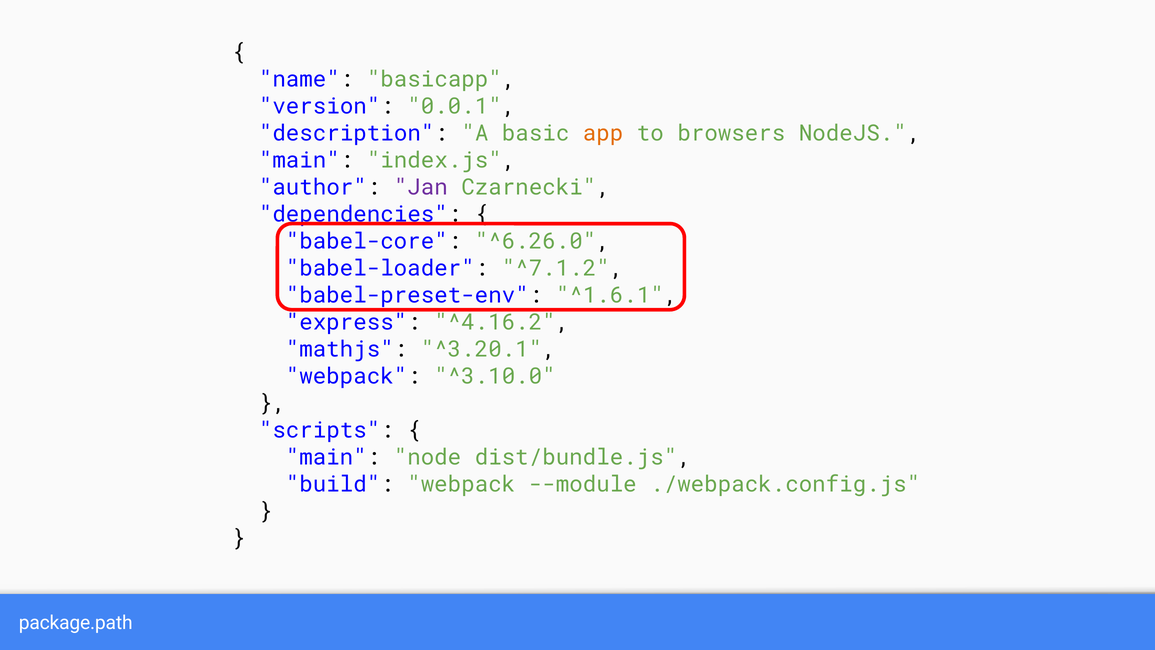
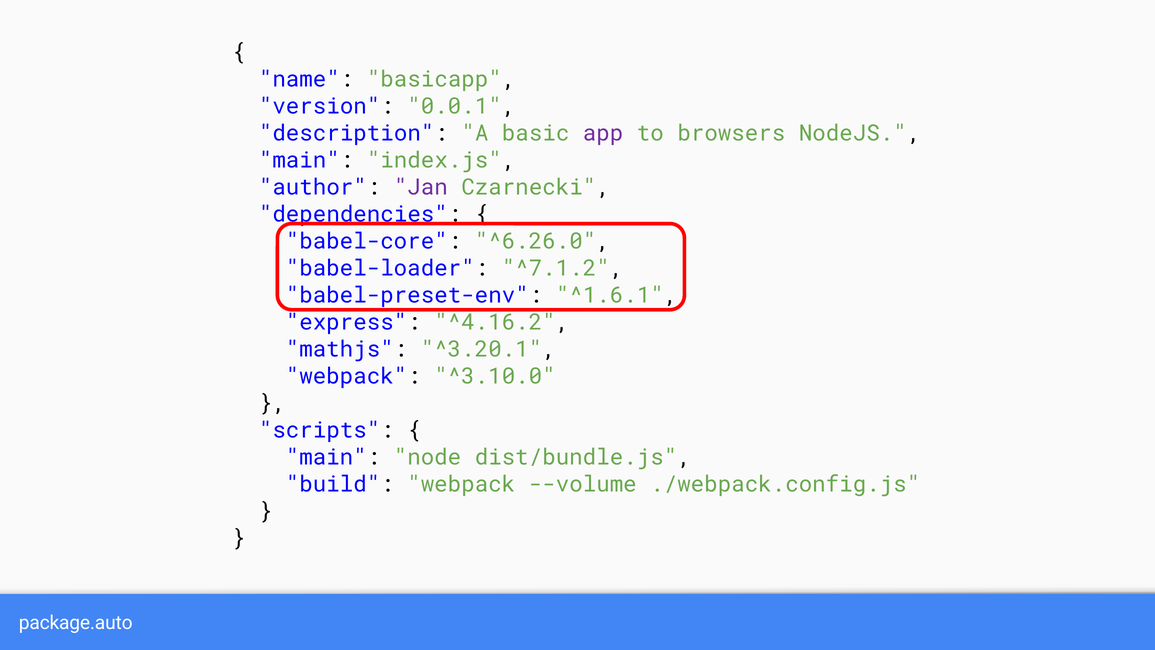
app colour: orange -> purple
--module: --module -> --volume
package.path: package.path -> package.auto
